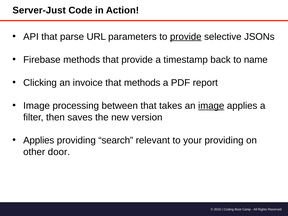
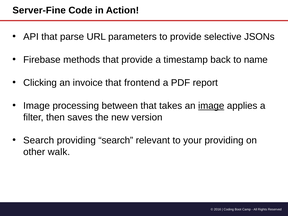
Server-Just: Server-Just -> Server-Fine
provide at (186, 37) underline: present -> none
that methods: methods -> frontend
Applies at (39, 140): Applies -> Search
door: door -> walk
